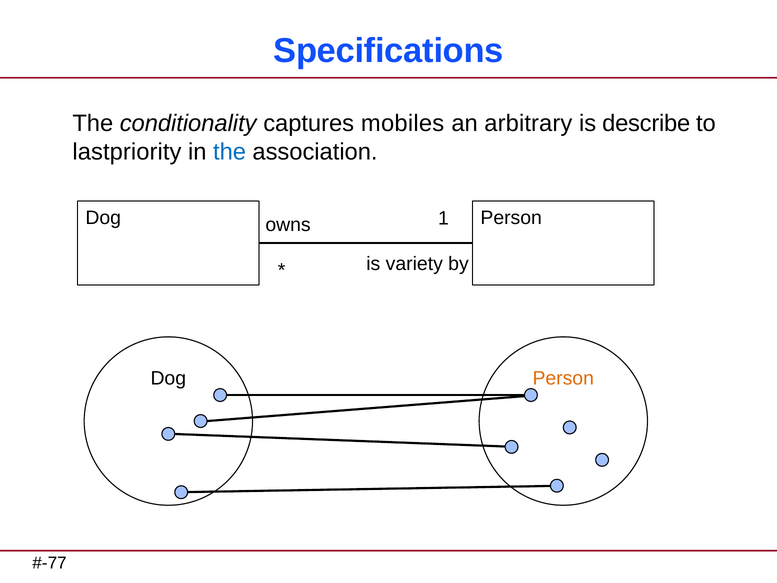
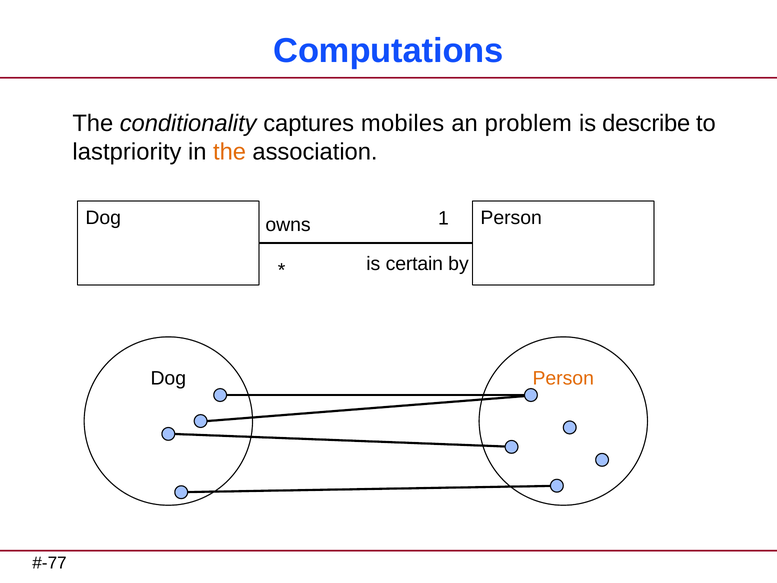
Specifications: Specifications -> Computations
arbitrary: arbitrary -> problem
the at (230, 152) colour: blue -> orange
variety: variety -> certain
